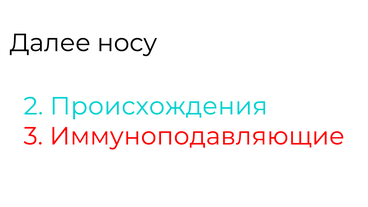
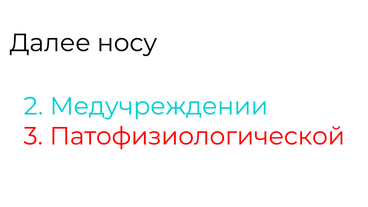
Происхождения: Происхождения -> Медучреждении
Иммуноподавляющие: Иммуноподавляющие -> Патофизиологической
